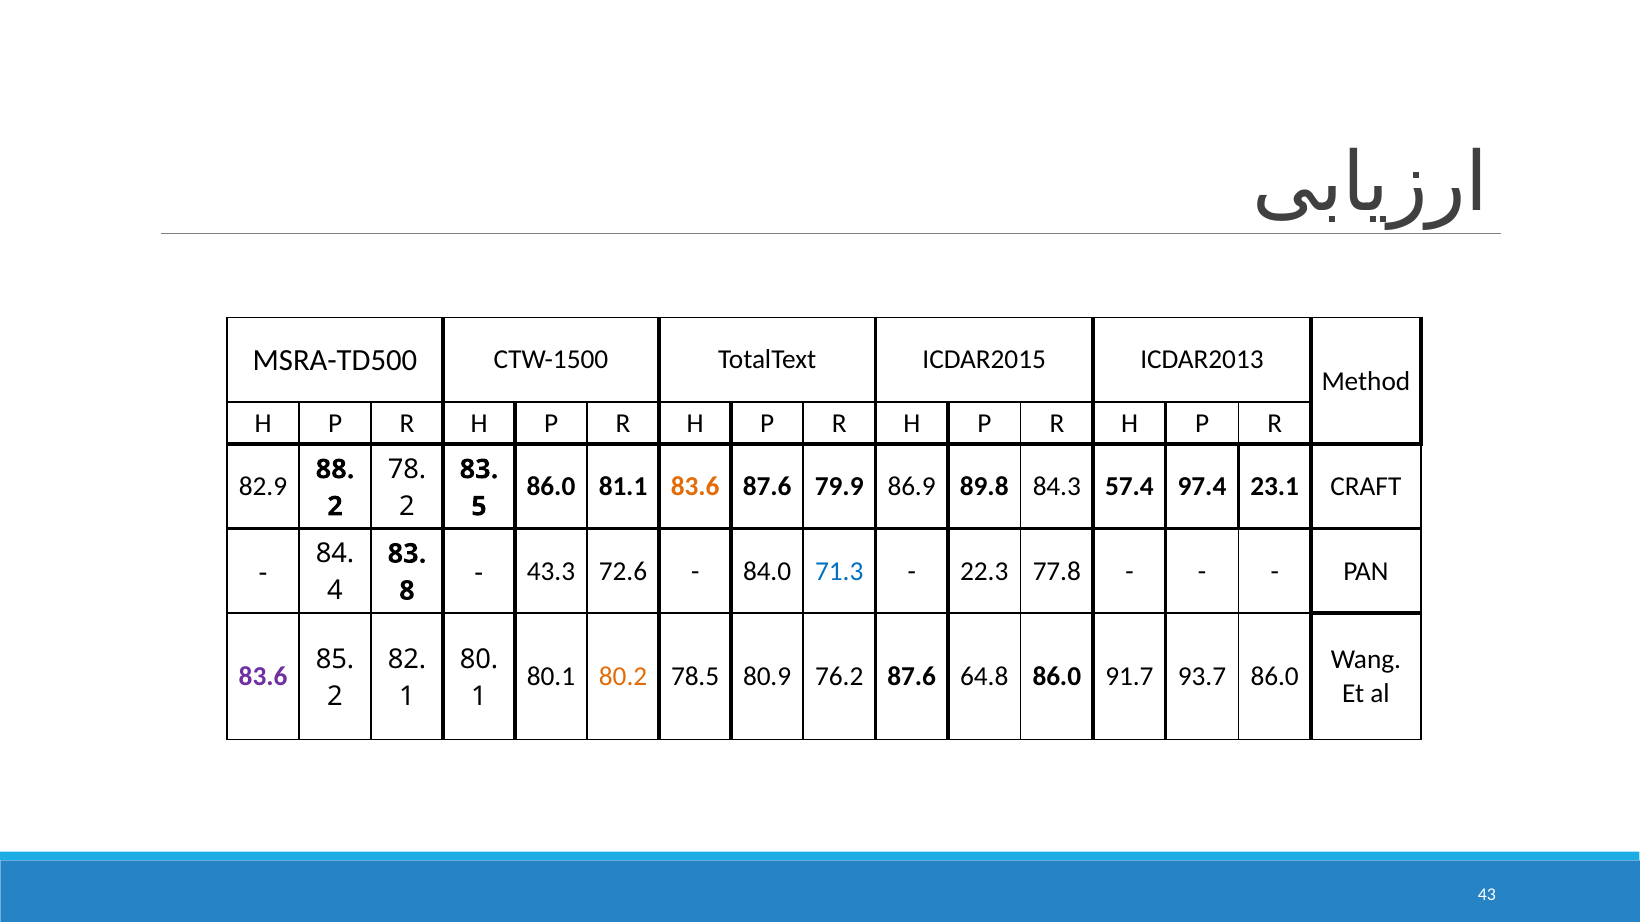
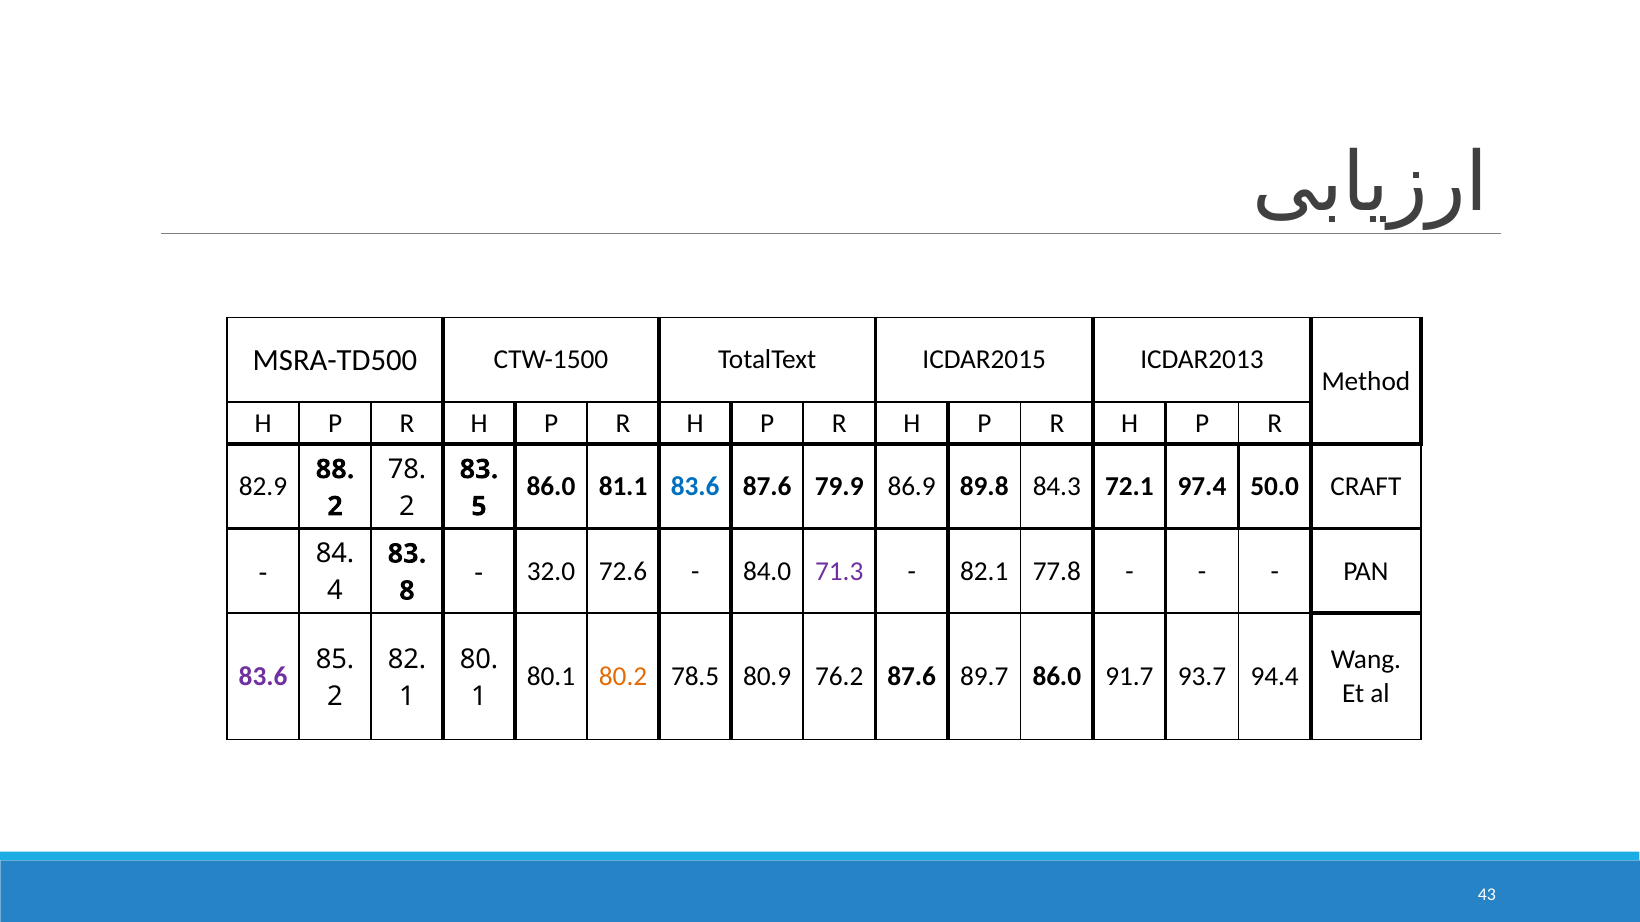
83.6 at (695, 487) colour: orange -> blue
57.4: 57.4 -> 72.1
23.1: 23.1 -> 50.0
43.3: 43.3 -> 32.0
71.3 colour: blue -> purple
22.3: 22.3 -> 82.1
64.8: 64.8 -> 89.7
93.7 86.0: 86.0 -> 94.4
